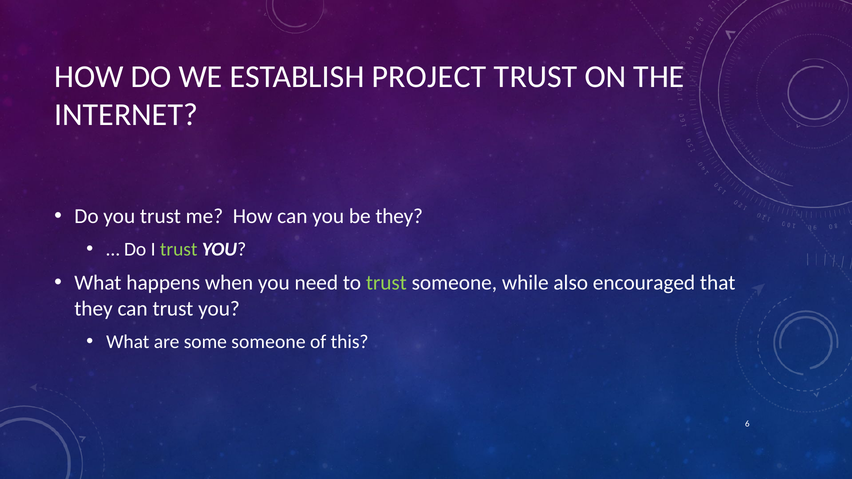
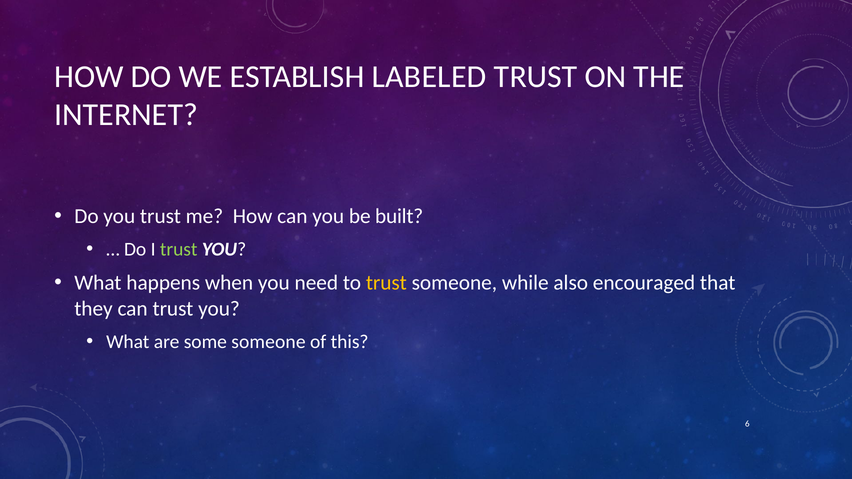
PROJECT: PROJECT -> LABELED
be they: they -> built
trust at (386, 283) colour: light green -> yellow
